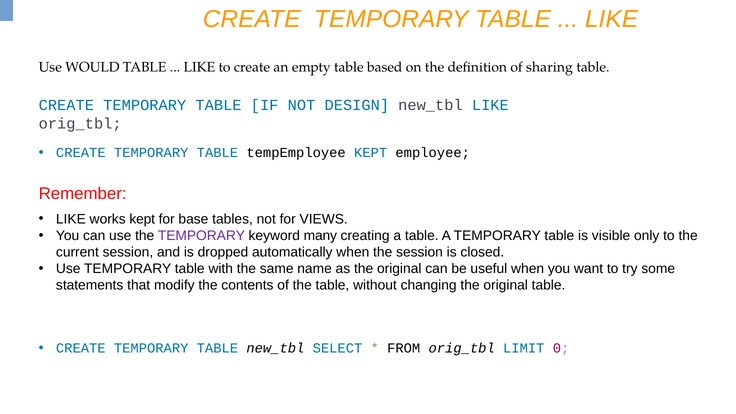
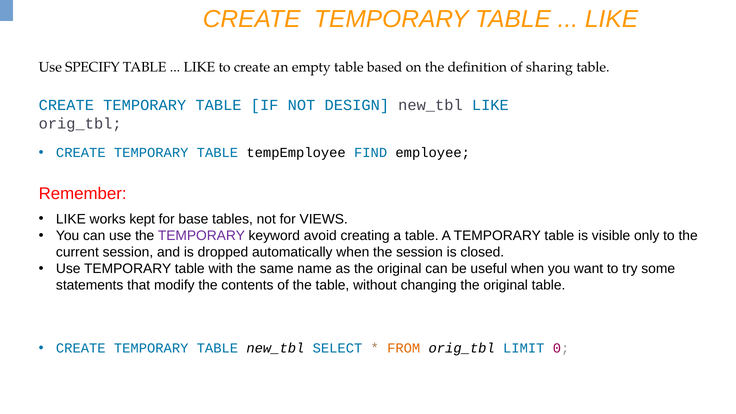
WOULD: WOULD -> SPECIFY
tempEmployee KEPT: KEPT -> FIND
many: many -> avoid
FROM colour: black -> orange
